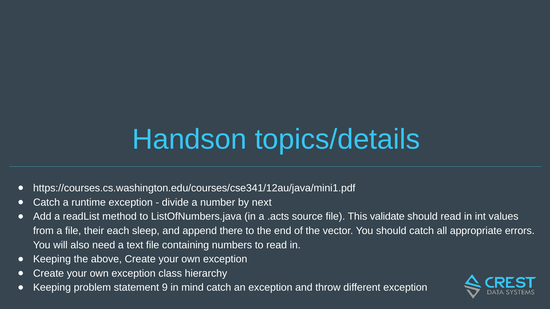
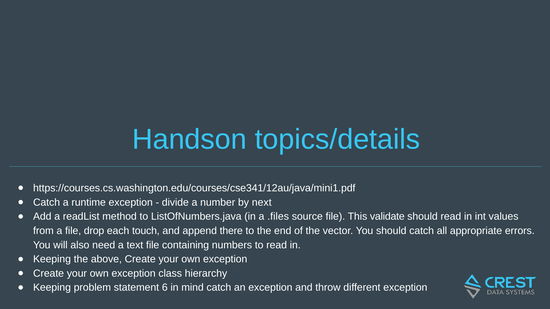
.acts: .acts -> .files
their: their -> drop
sleep: sleep -> touch
9: 9 -> 6
